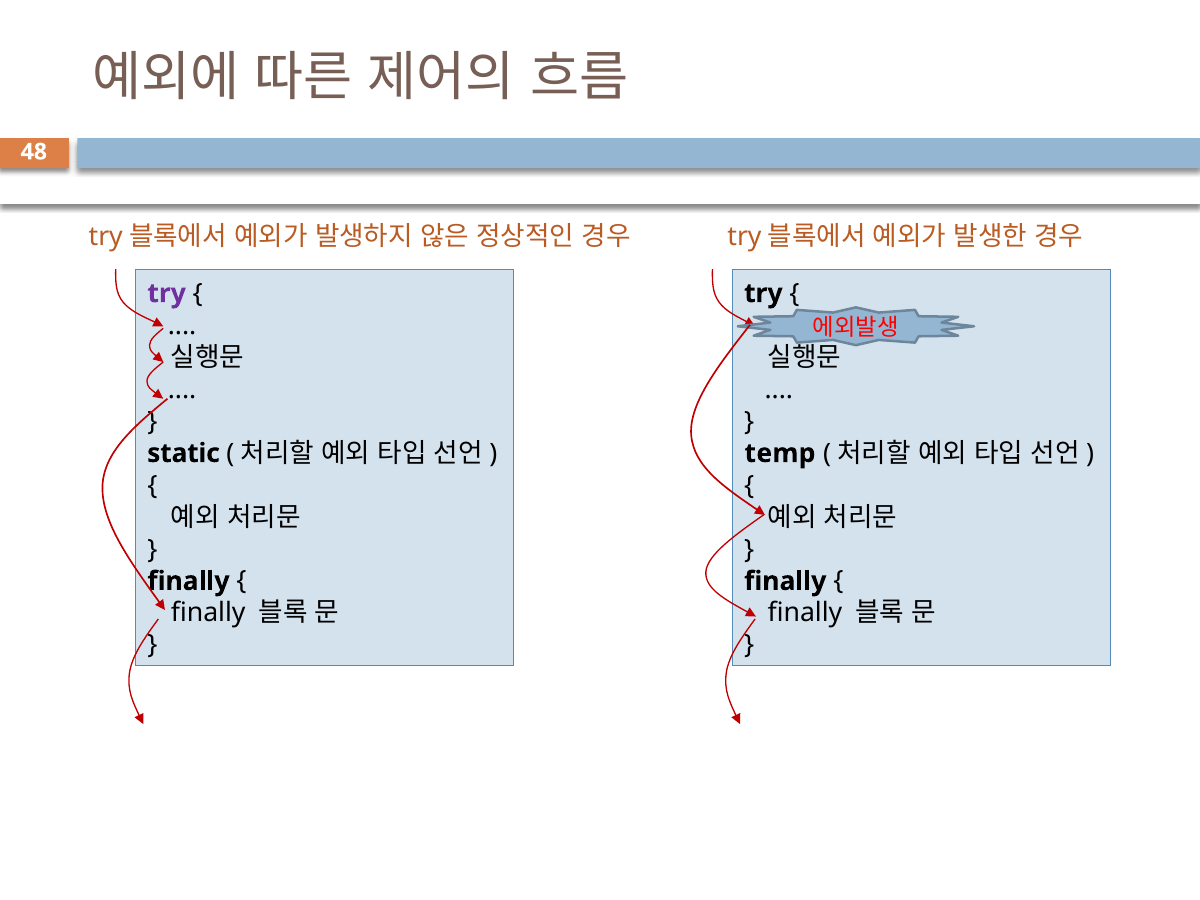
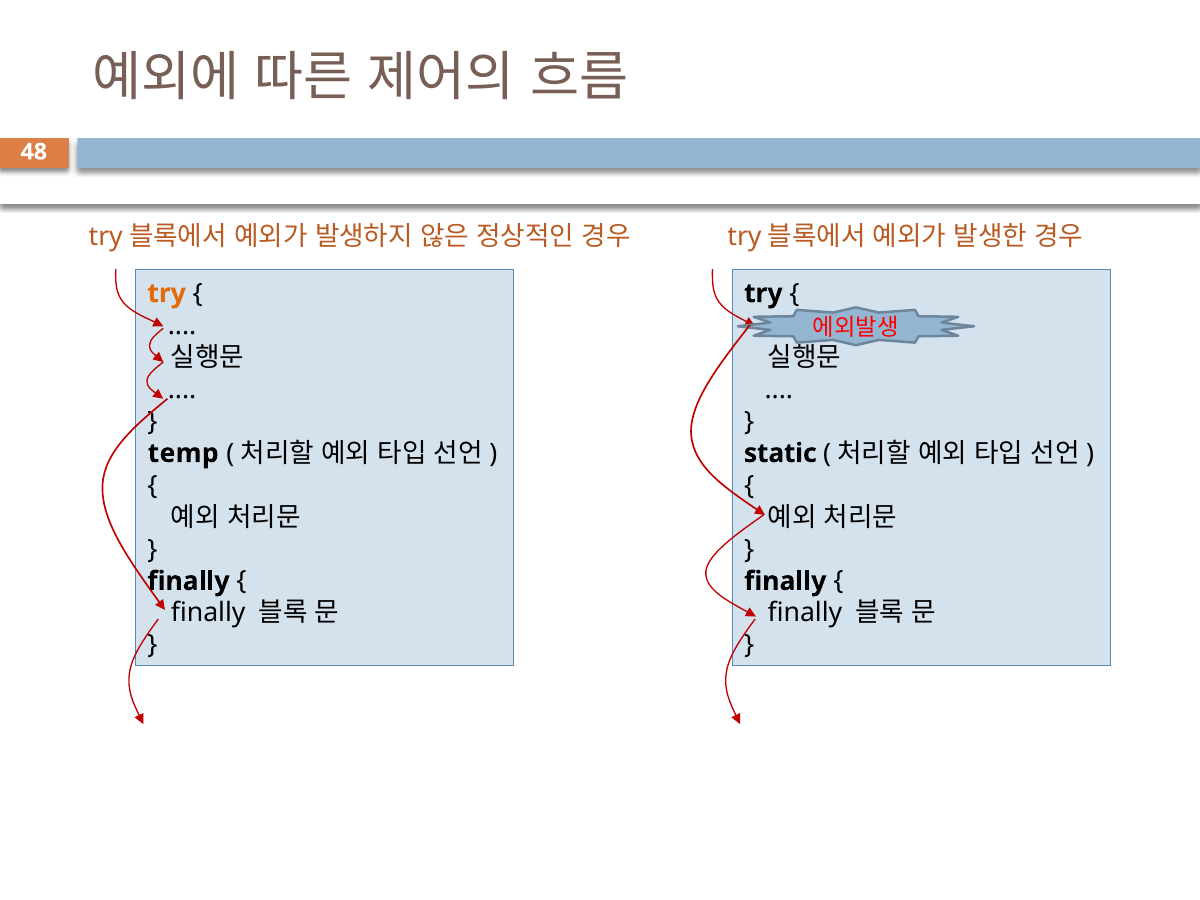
try at (167, 293) colour: purple -> orange
static: static -> temp
temp: temp -> static
